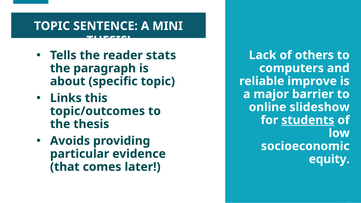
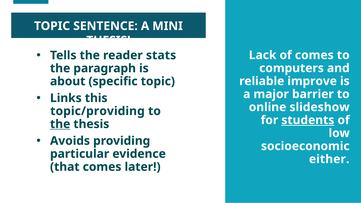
of others: others -> comes
topic/outcomes: topic/outcomes -> topic/providing
the at (60, 124) underline: none -> present
equity: equity -> either
